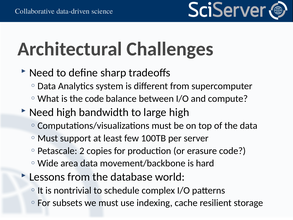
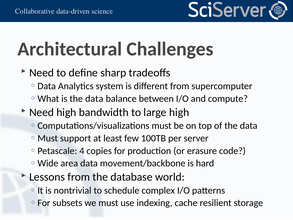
is the code: code -> data
2: 2 -> 4
